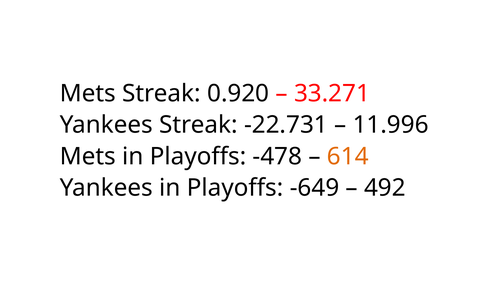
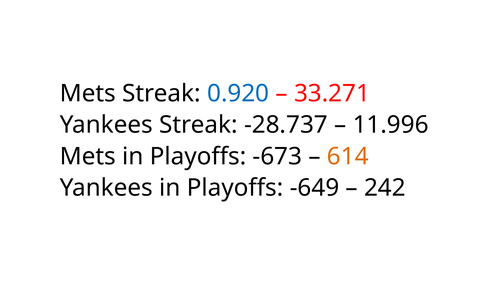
0.920 colour: black -> blue
-22.731: -22.731 -> -28.737
-478: -478 -> -673
492: 492 -> 242
